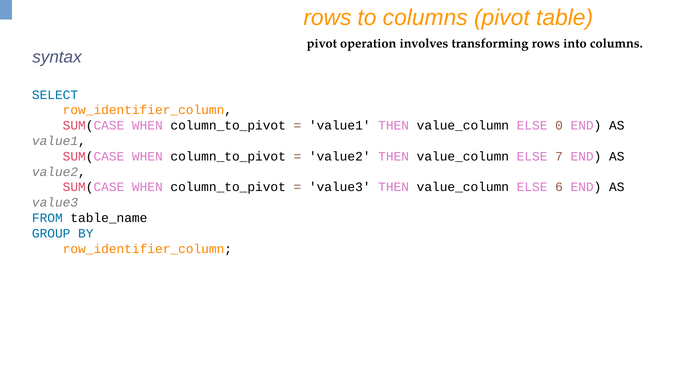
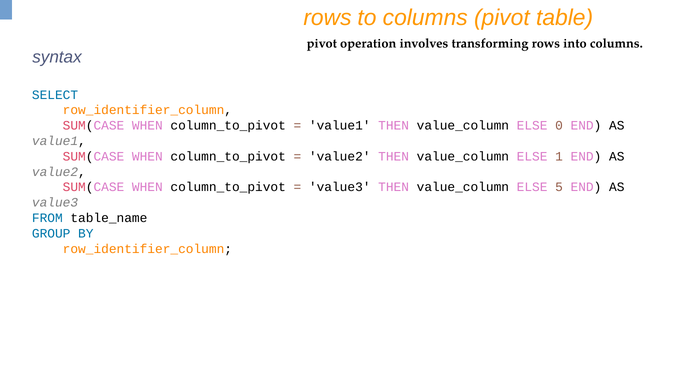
7: 7 -> 1
6: 6 -> 5
